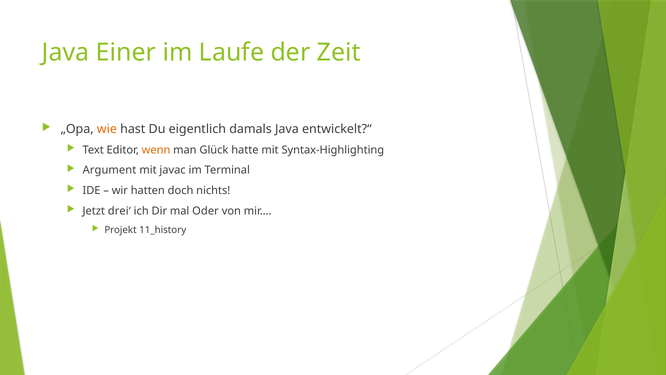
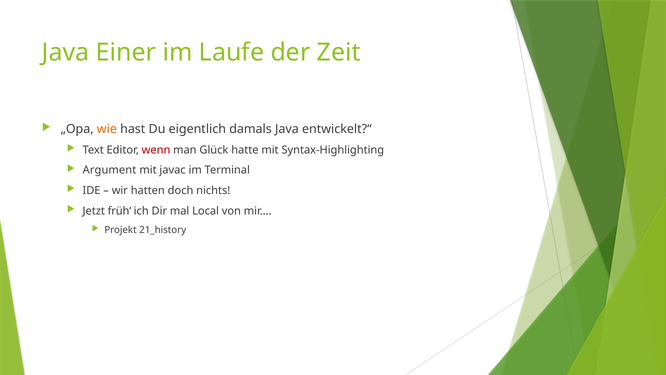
wenn colour: orange -> red
drei‘: drei‘ -> früh‘
Oder: Oder -> Local
11_history: 11_history -> 21_history
